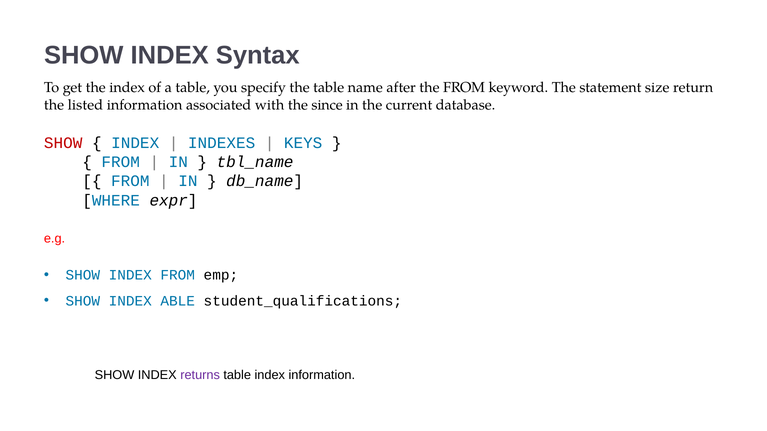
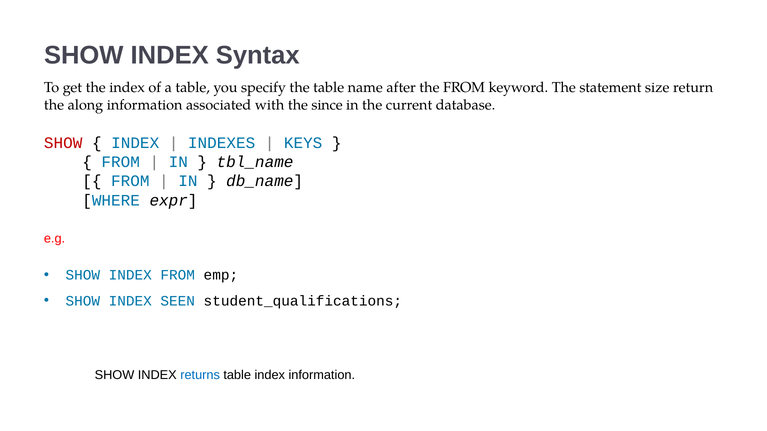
listed: listed -> along
ABLE: ABLE -> SEEN
returns colour: purple -> blue
